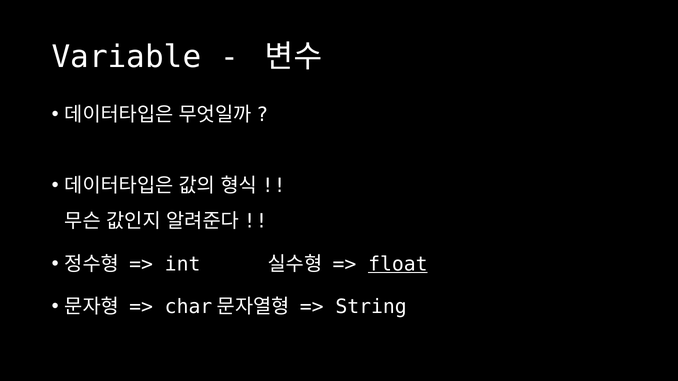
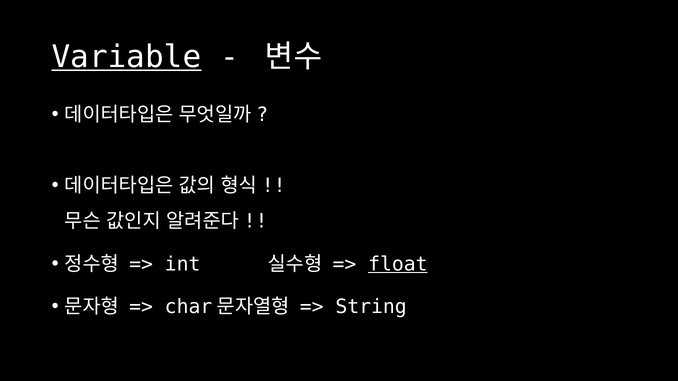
Variable underline: none -> present
